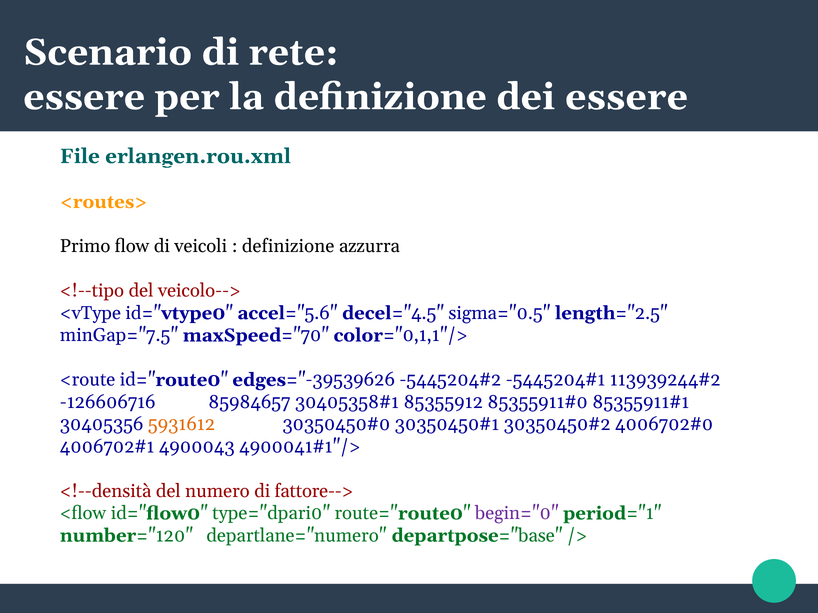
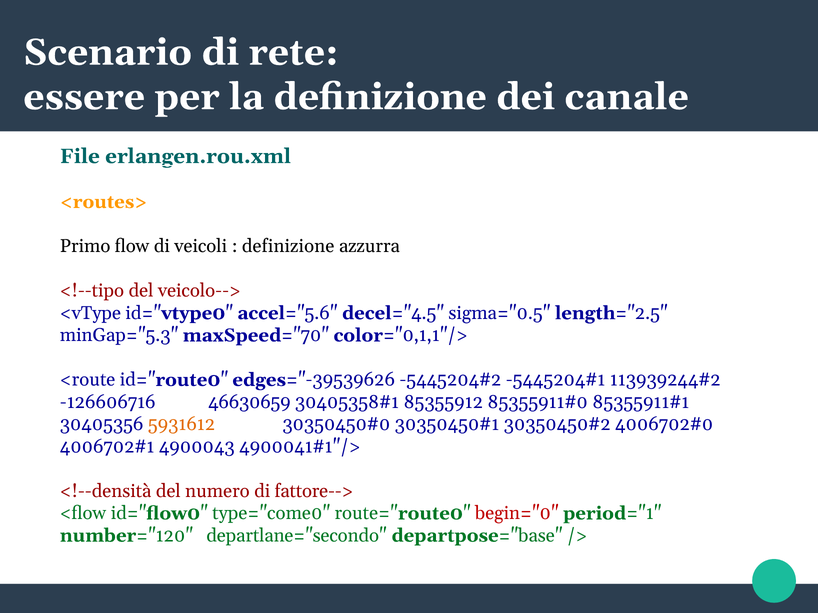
dei essere: essere -> canale
minGap="7.5: minGap="7.5 -> minGap="5.3
85984657: 85984657 -> 46630659
type="dpari0: type="dpari0 -> type="come0
begin="0 colour: purple -> red
departlane="numero: departlane="numero -> departlane="secondo
